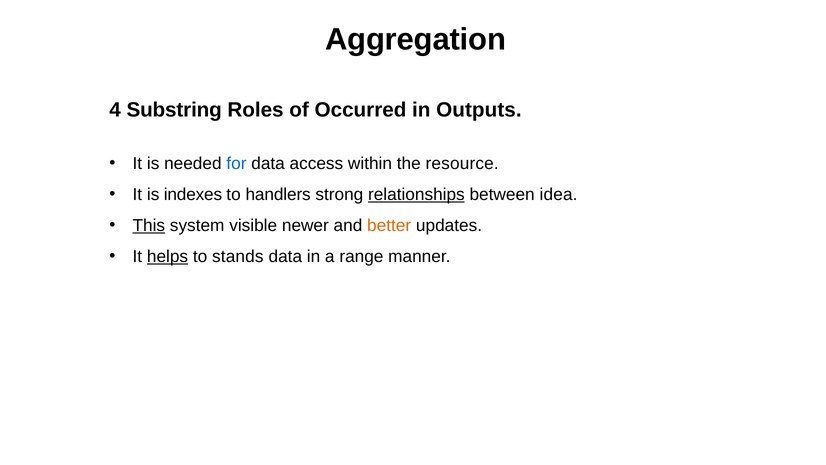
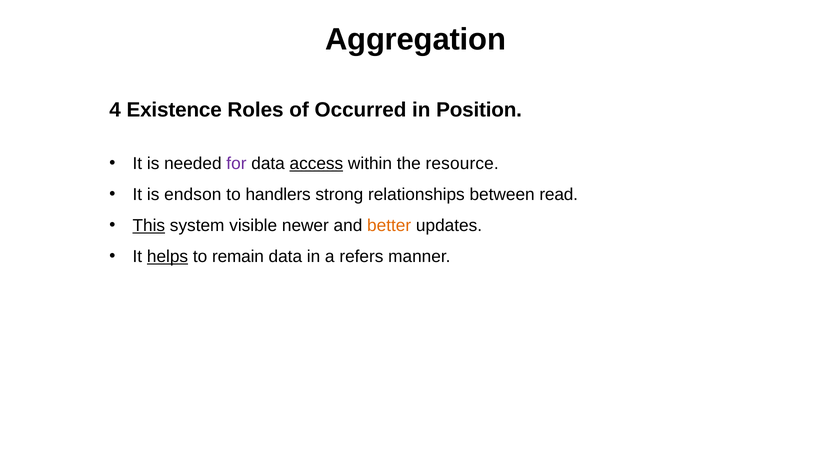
Substring: Substring -> Existence
Outputs: Outputs -> Position
for colour: blue -> purple
access underline: none -> present
indexes: indexes -> endson
relationships underline: present -> none
idea: idea -> read
stands: stands -> remain
range: range -> refers
